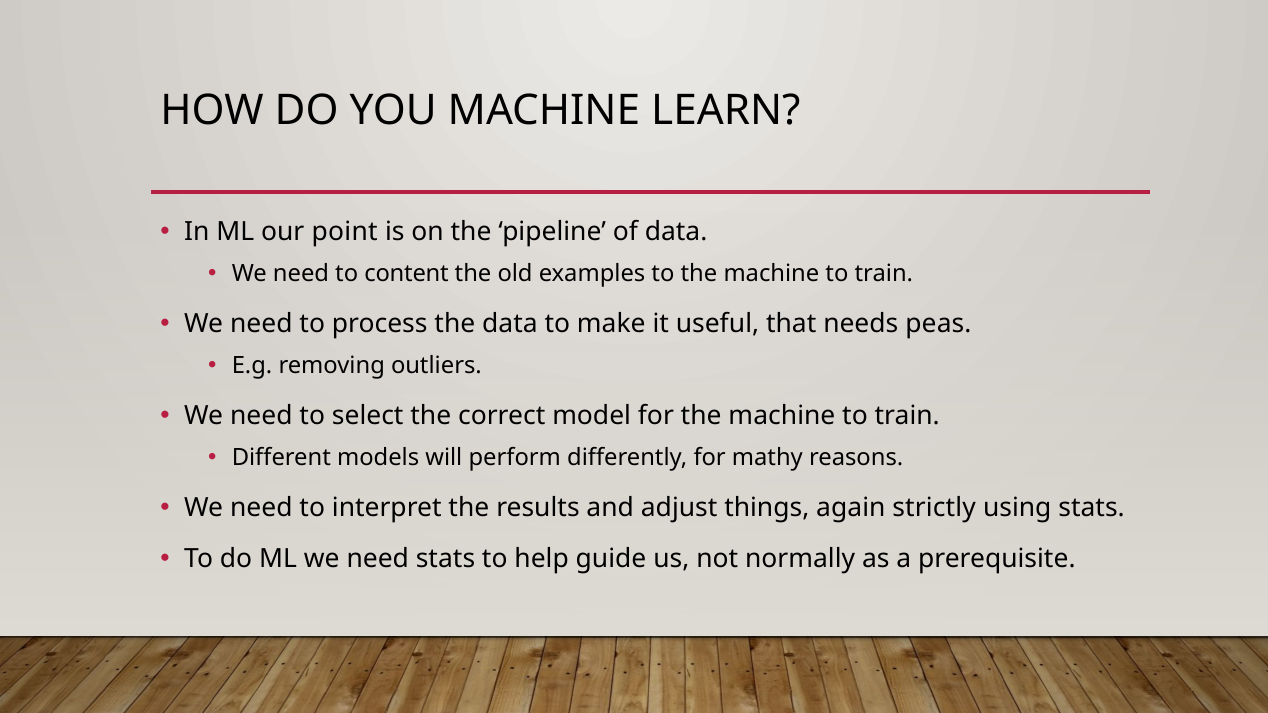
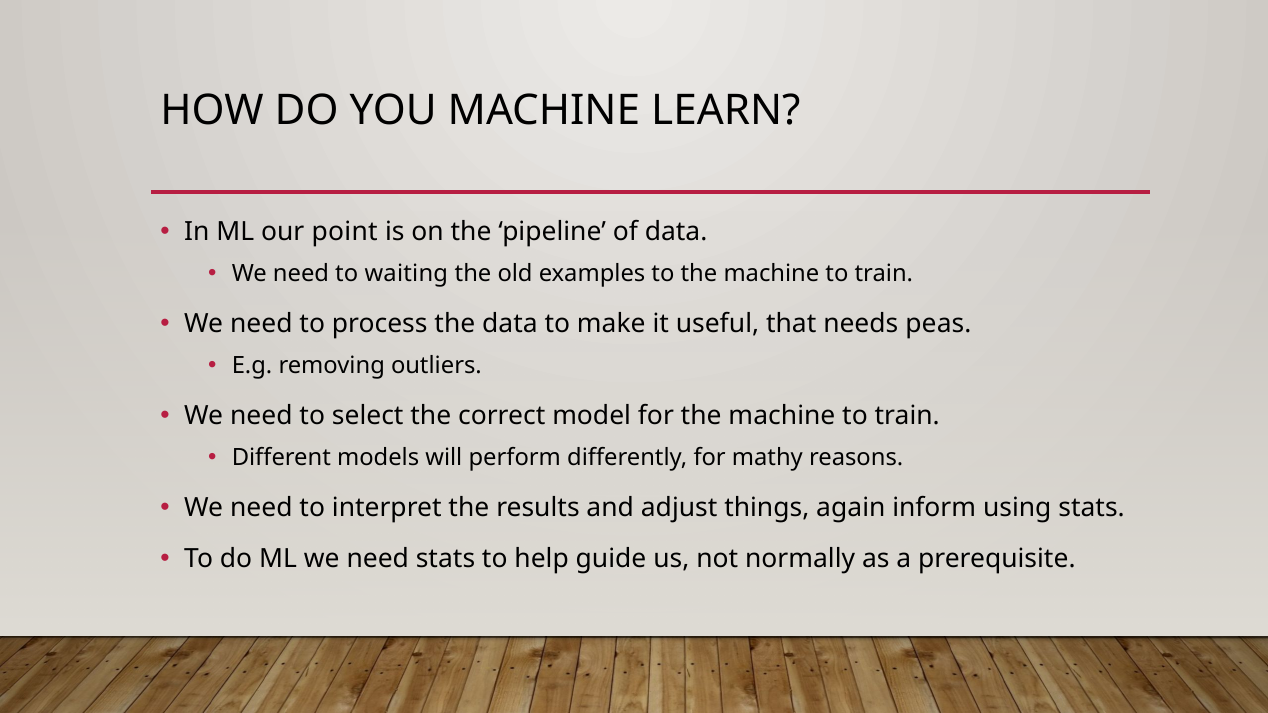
content: content -> waiting
strictly: strictly -> inform
